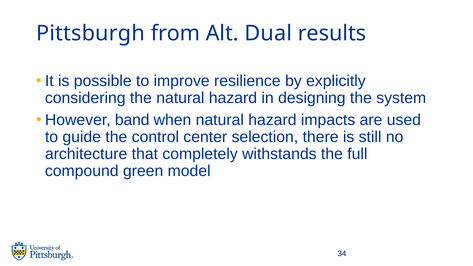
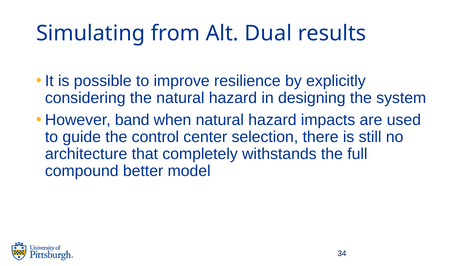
Pittsburgh: Pittsburgh -> Simulating
green: green -> better
